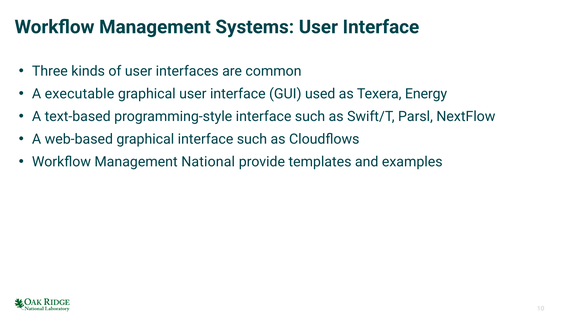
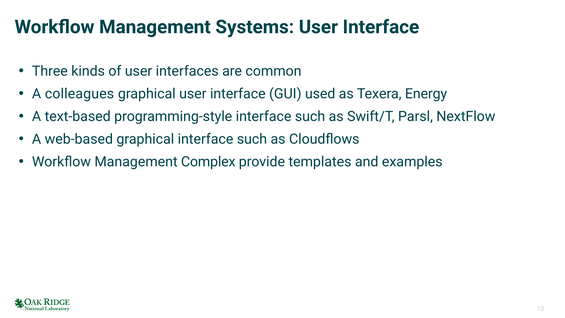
executable: executable -> colleagues
National: National -> Complex
